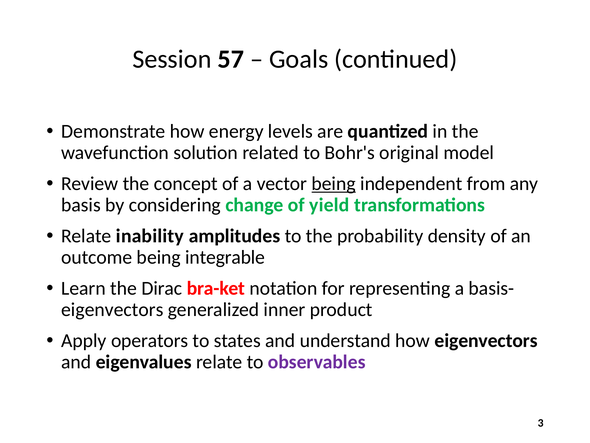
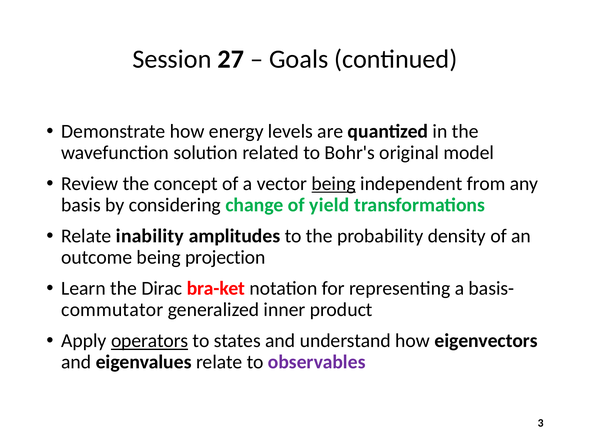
57: 57 -> 27
integrable: integrable -> projection
eigenvectors at (112, 309): eigenvectors -> commutator
operators underline: none -> present
